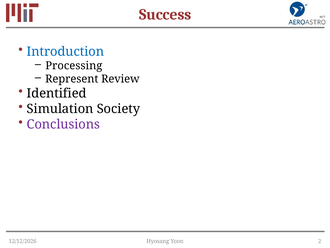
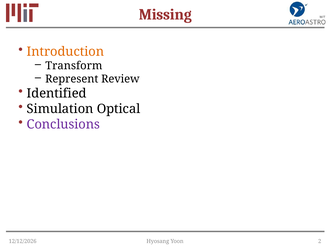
Success: Success -> Missing
Introduction colour: blue -> orange
Processing: Processing -> Transform
Society: Society -> Optical
